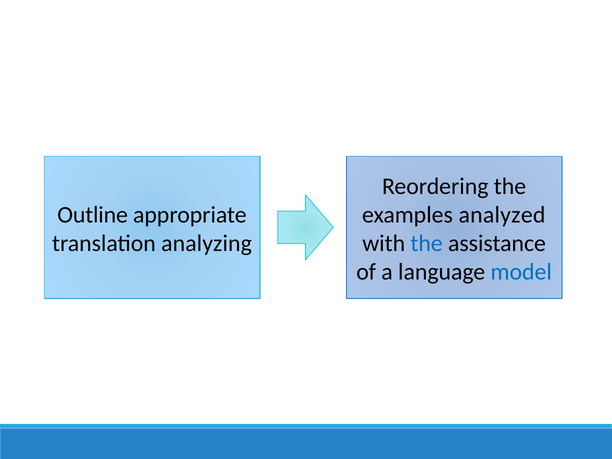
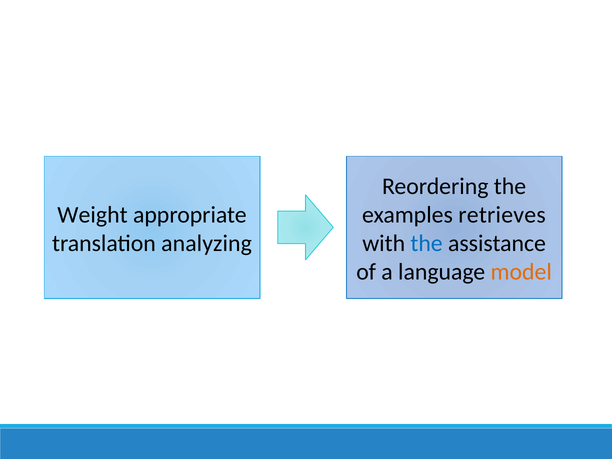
Outline: Outline -> Weight
analyzed: analyzed -> retrieves
model colour: blue -> orange
